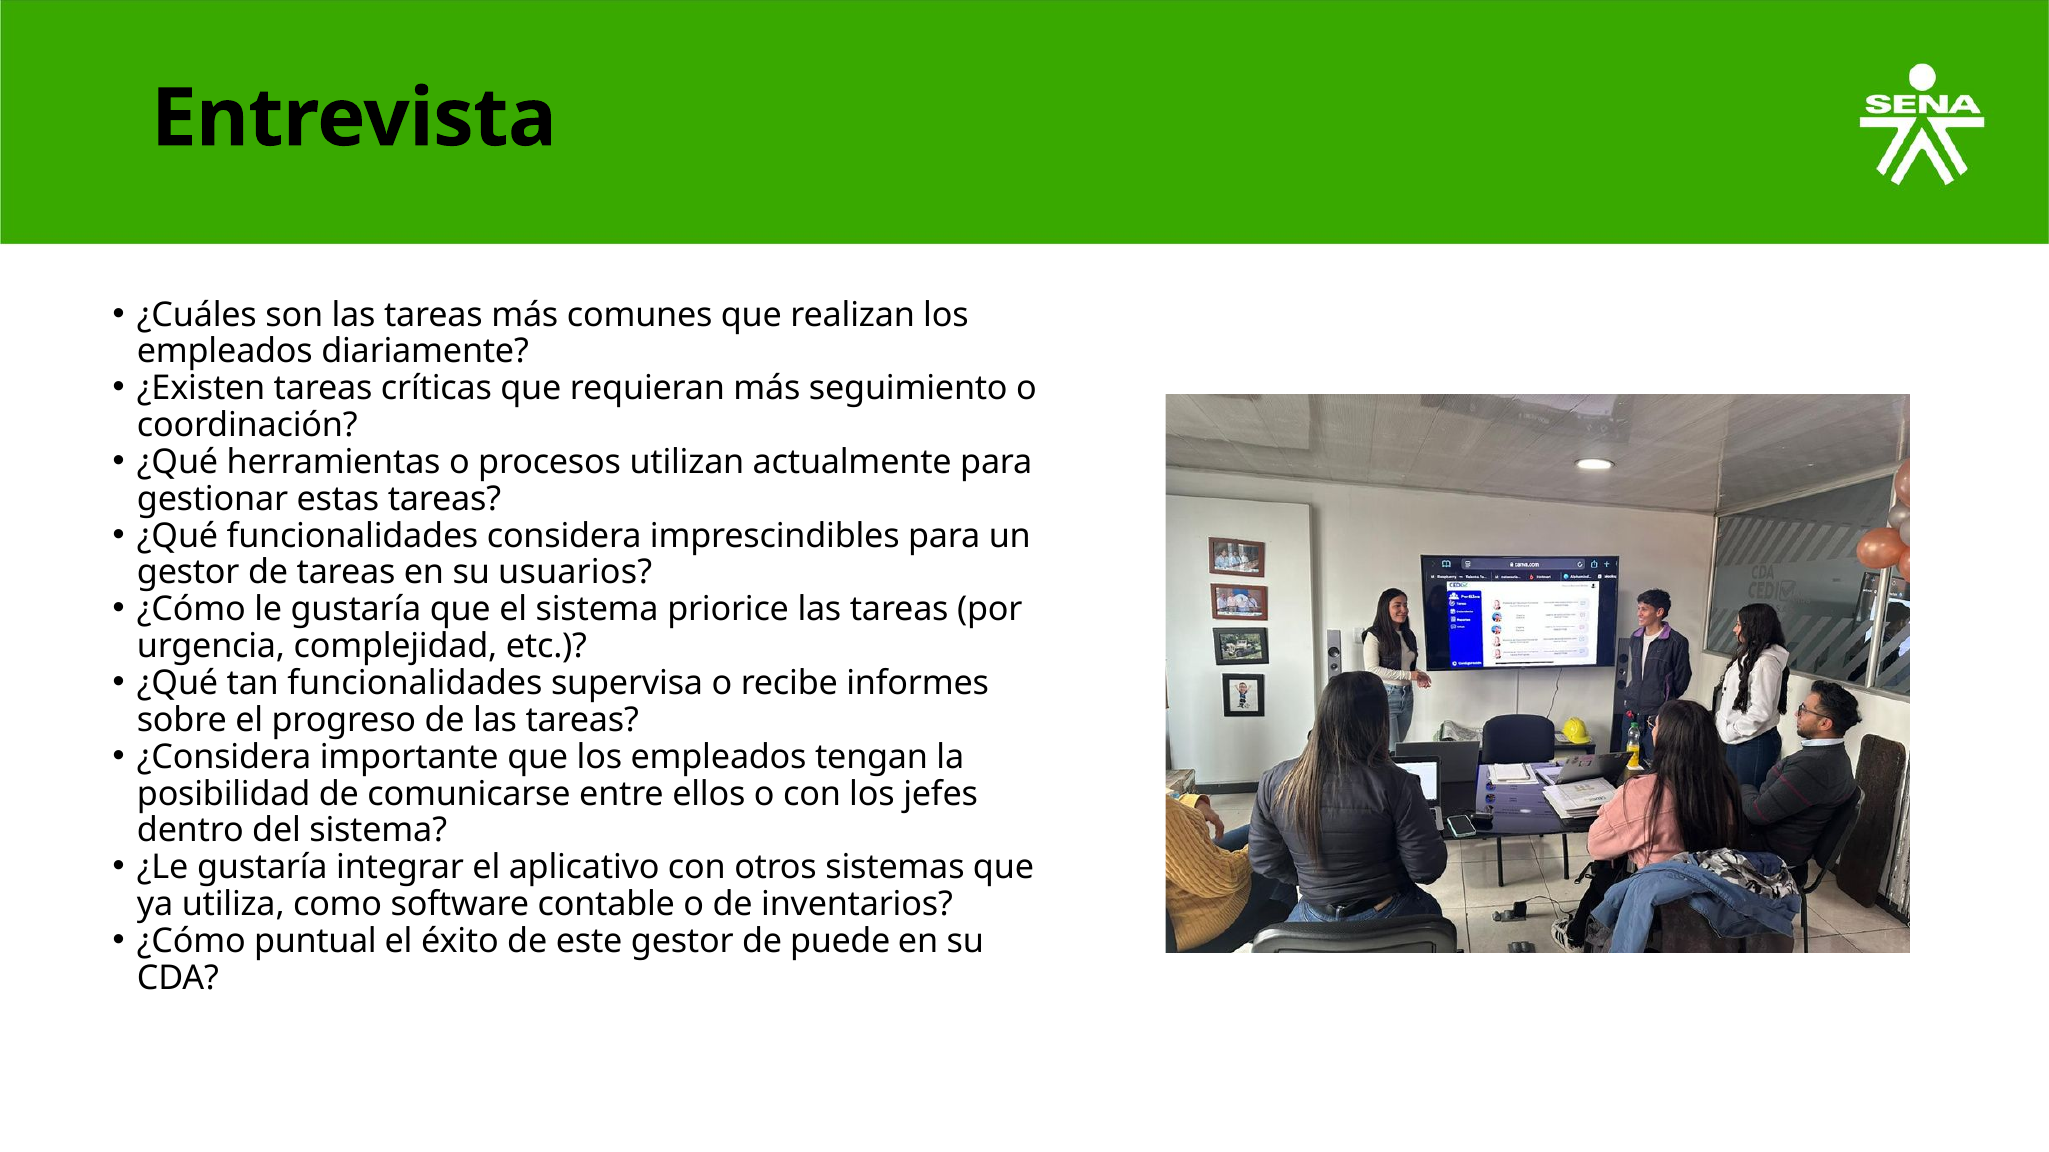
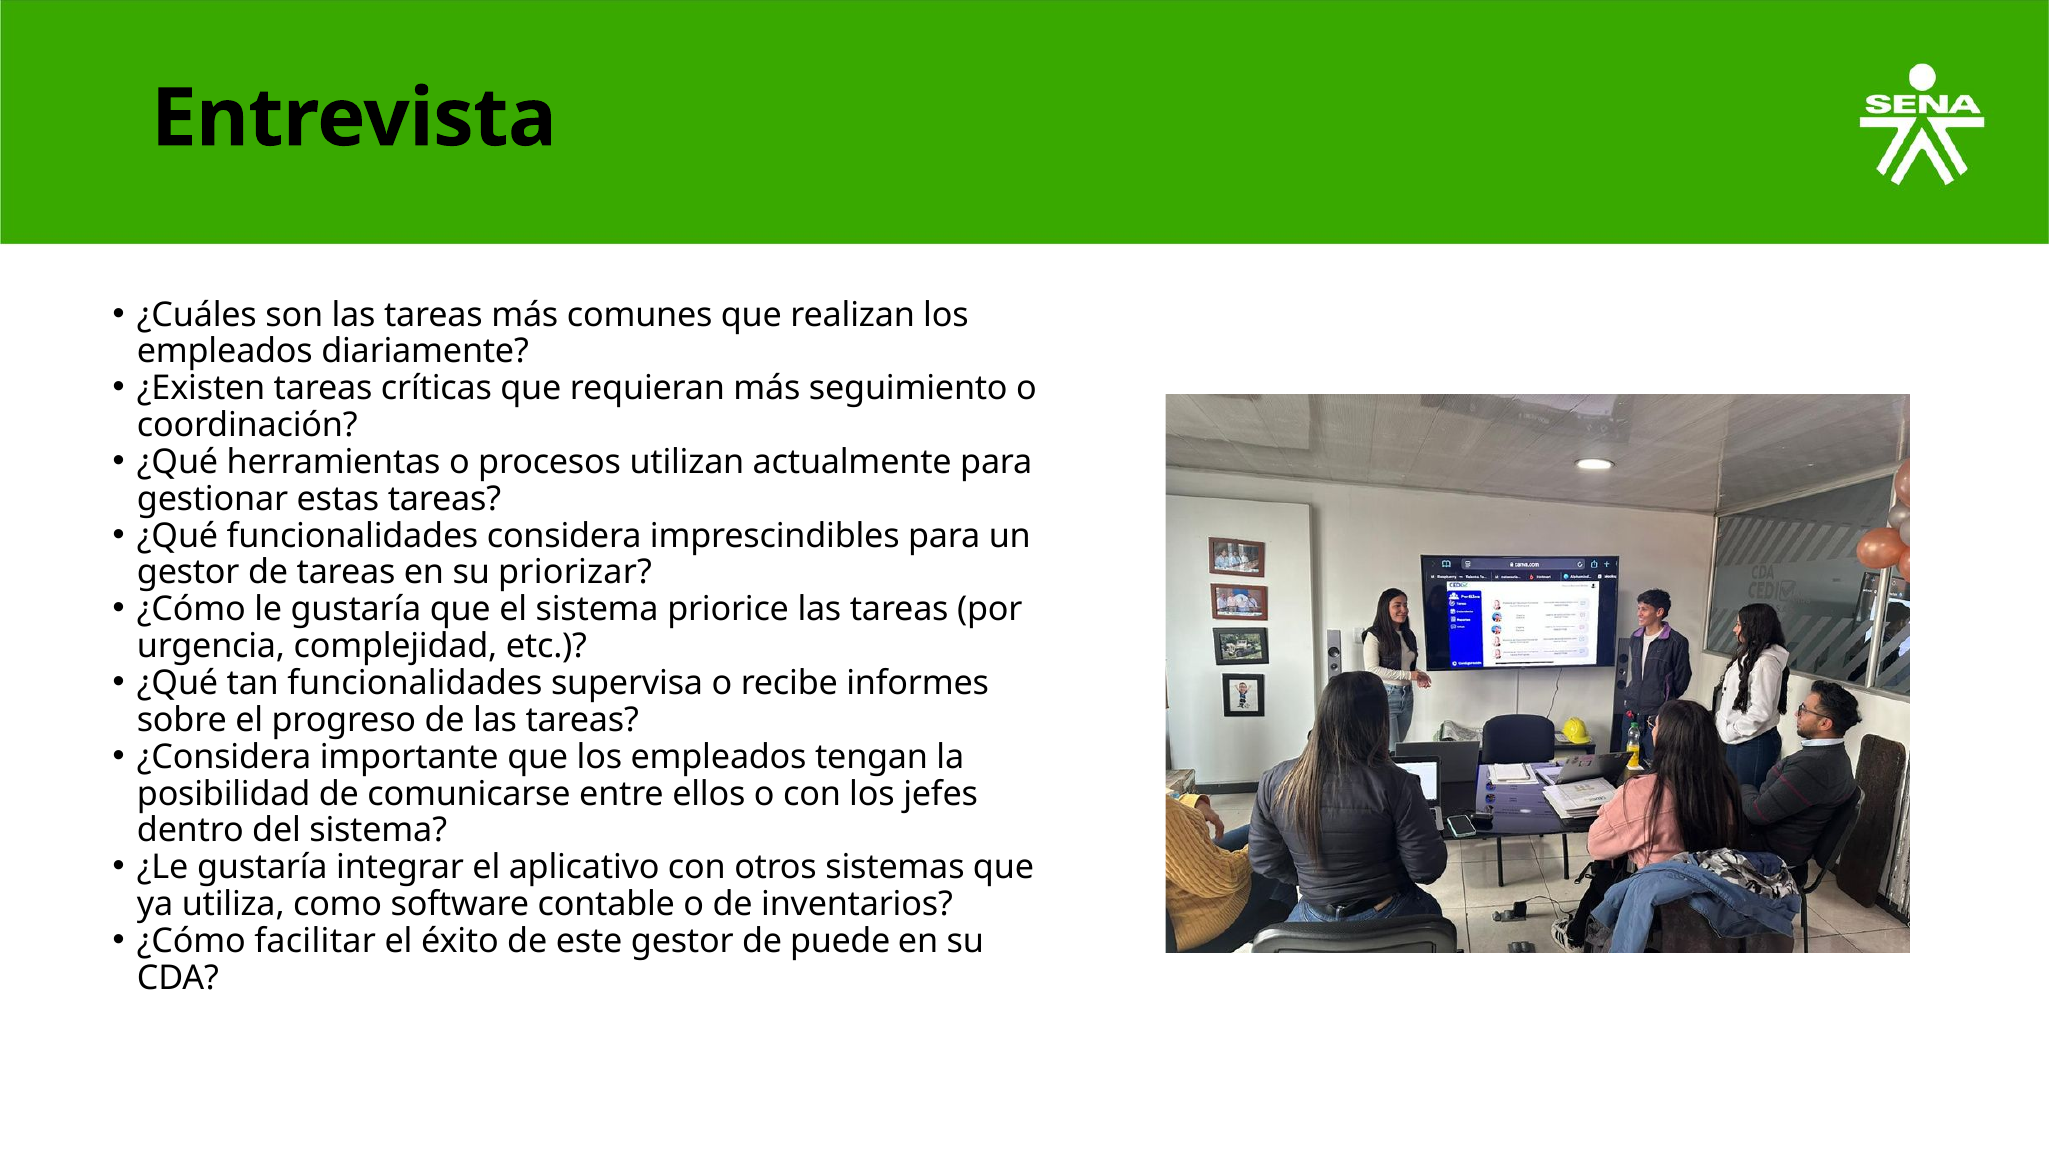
usuarios: usuarios -> priorizar
puntual: puntual -> facilitar
